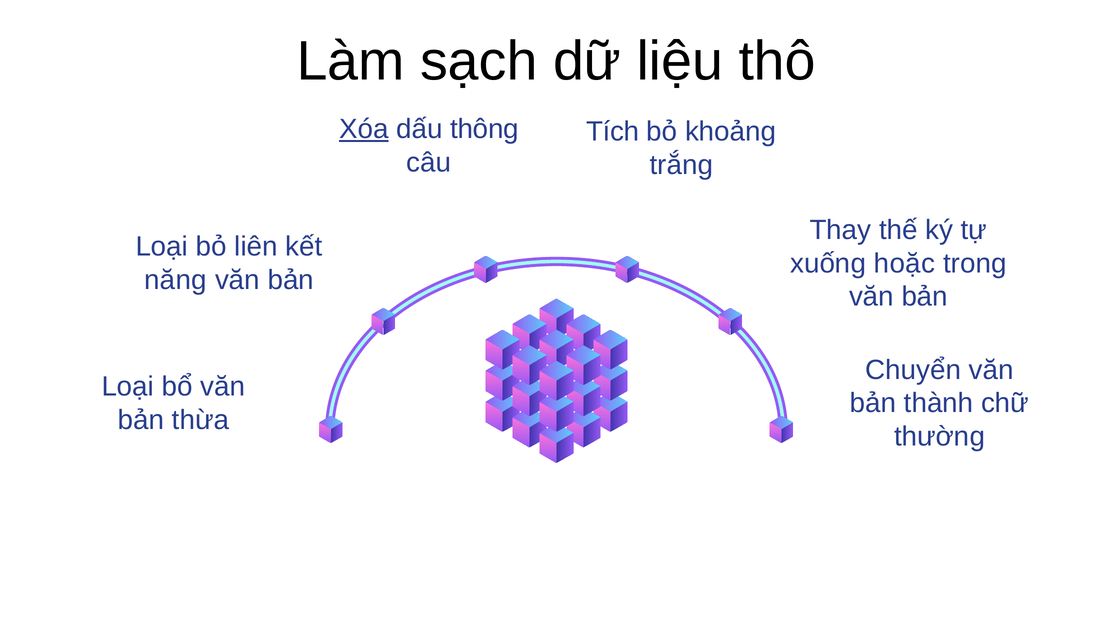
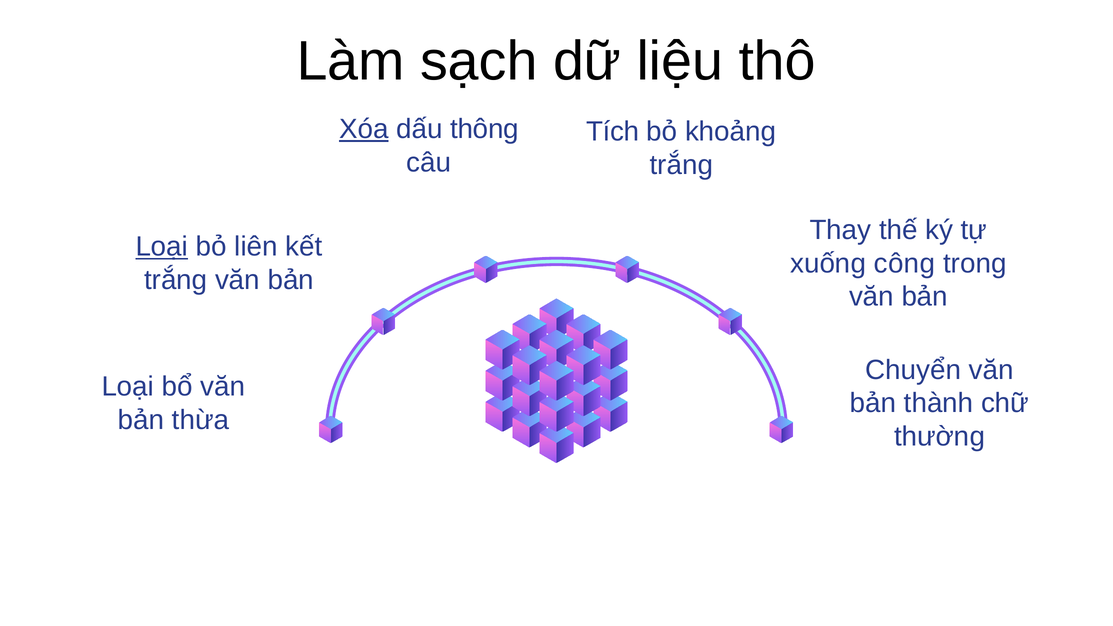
Loại at (162, 247) underline: none -> present
hoặc: hoặc -> công
năng at (176, 280): năng -> trắng
